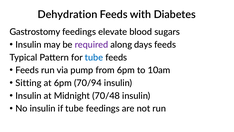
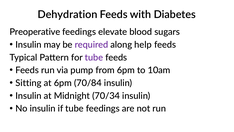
Gastrostomy: Gastrostomy -> Preoperative
days: days -> help
tube at (94, 57) colour: blue -> purple
70/94: 70/94 -> 70/84
70/48: 70/48 -> 70/34
